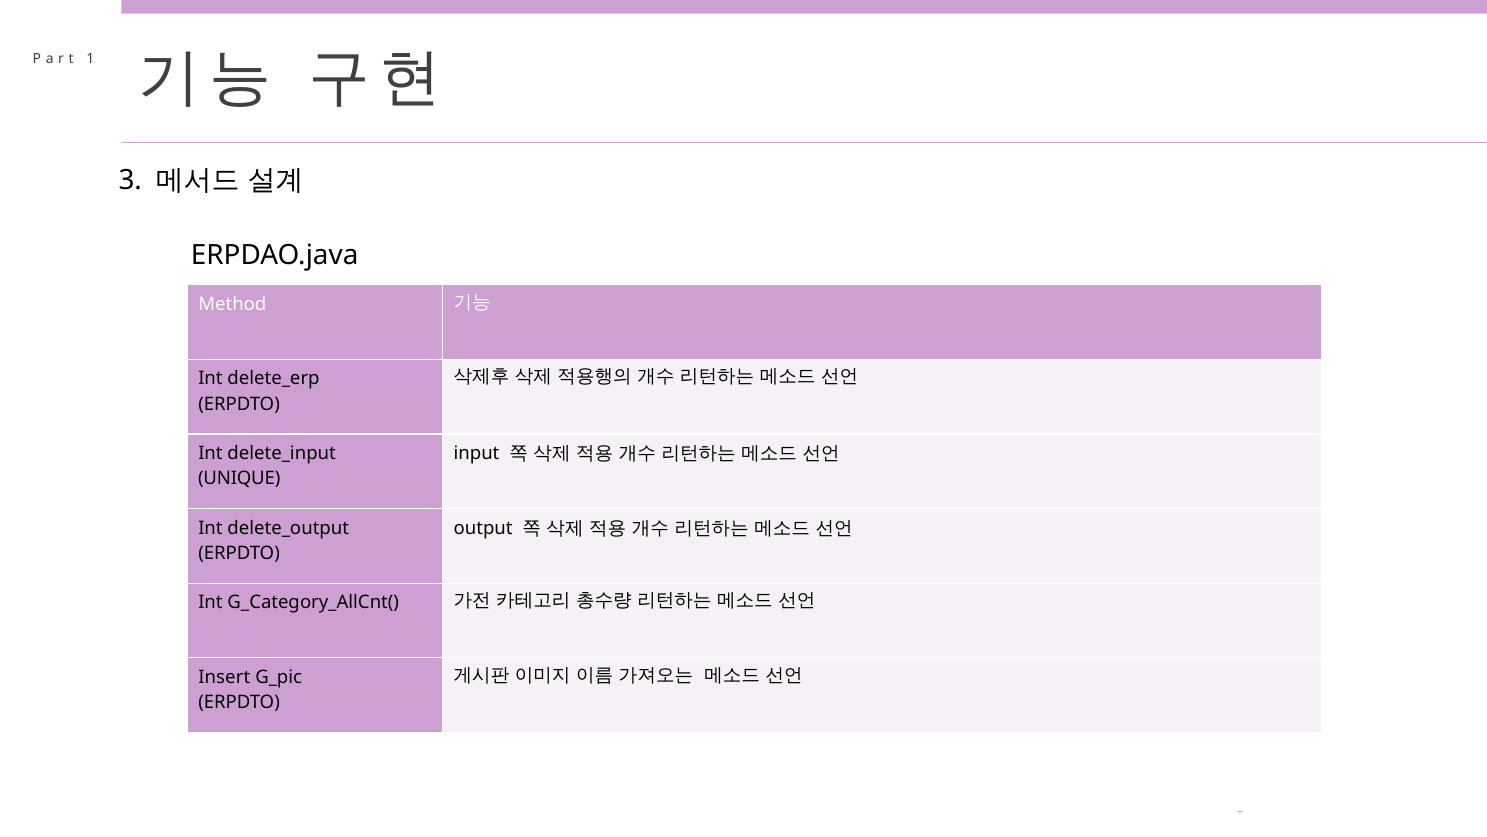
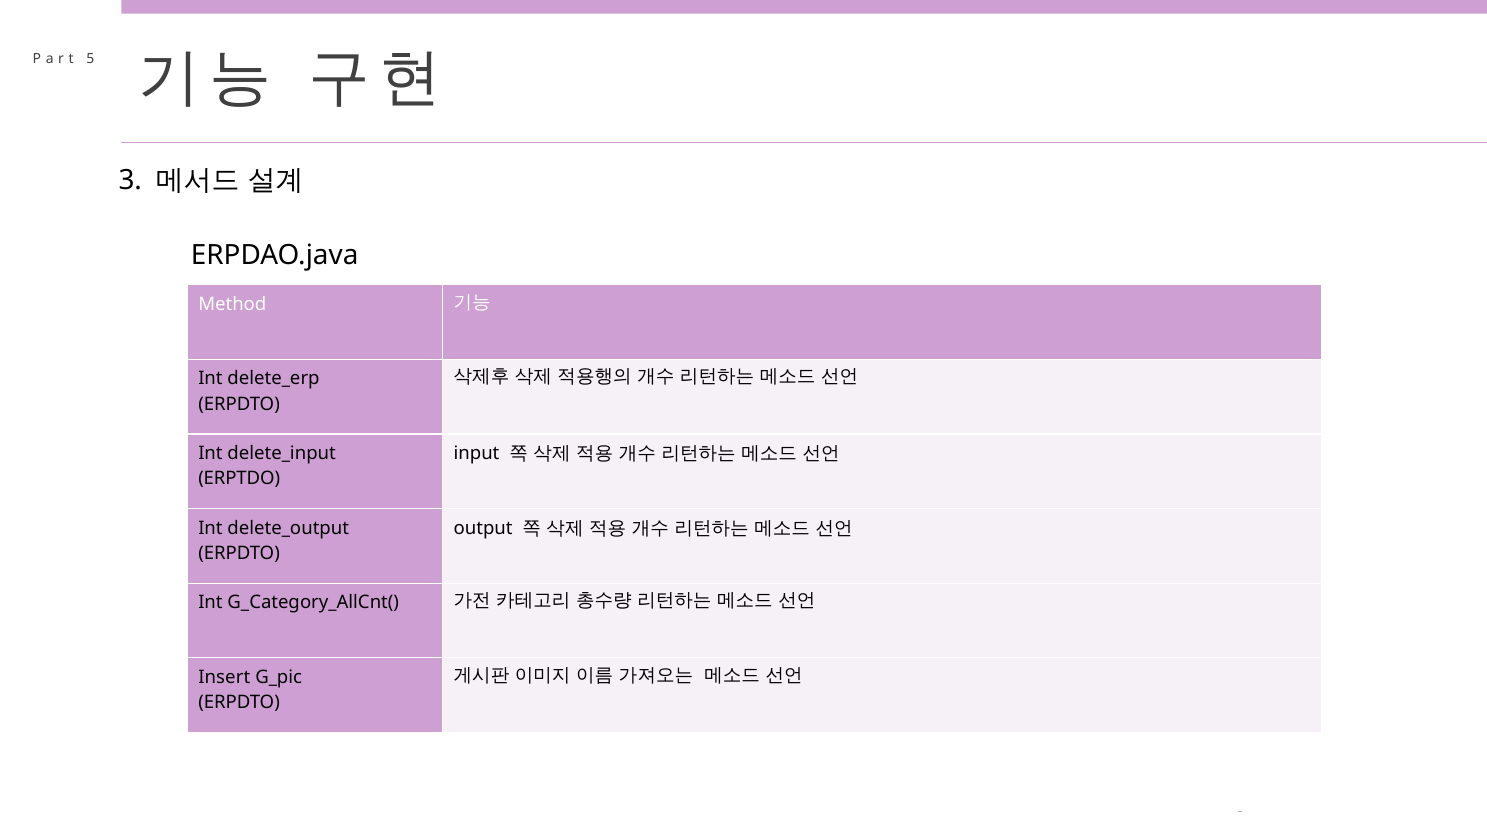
1: 1 -> 5
UNIQUE: UNIQUE -> ERPTDO
